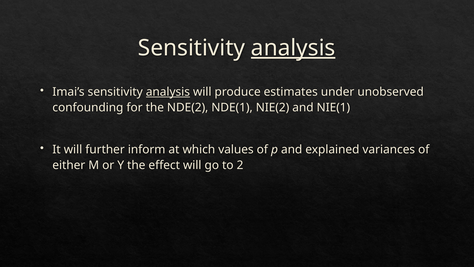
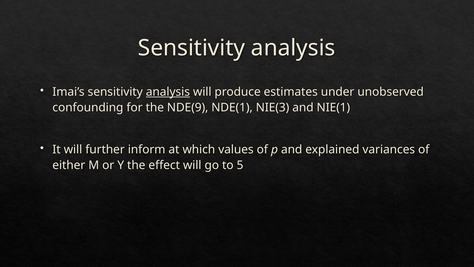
analysis at (293, 48) underline: present -> none
NDE(2: NDE(2 -> NDE(9
NIE(2: NIE(2 -> NIE(3
2: 2 -> 5
